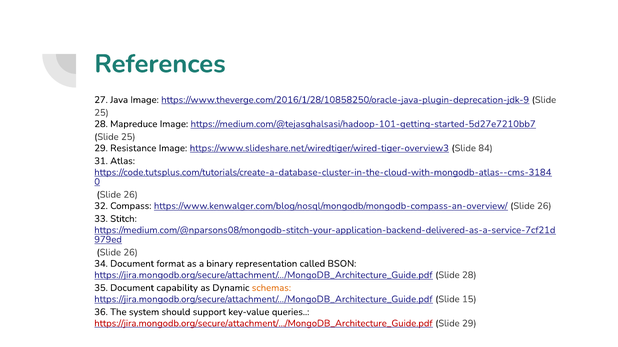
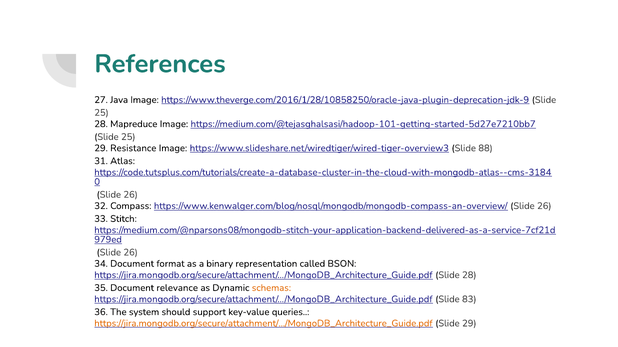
84: 84 -> 88
capability: capability -> relevance
15: 15 -> 83
https://jira.mongodb.org/secure/attachment/.../MongoDB_Architecture_Guide.pdf at (263, 324) colour: red -> orange
